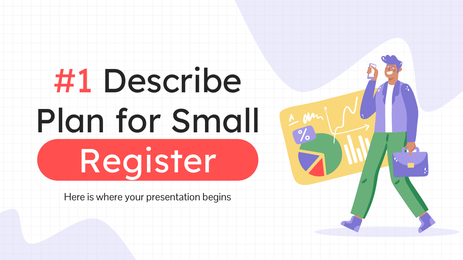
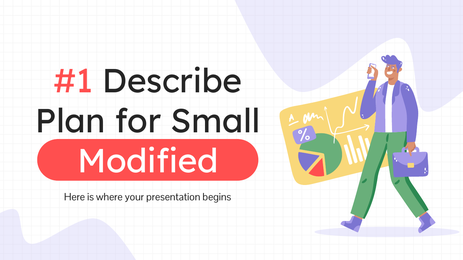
Register: Register -> Modified
